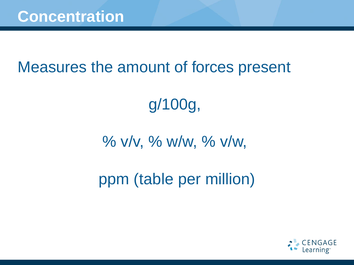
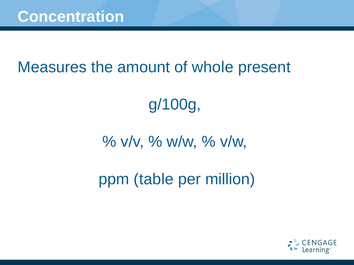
forces: forces -> whole
